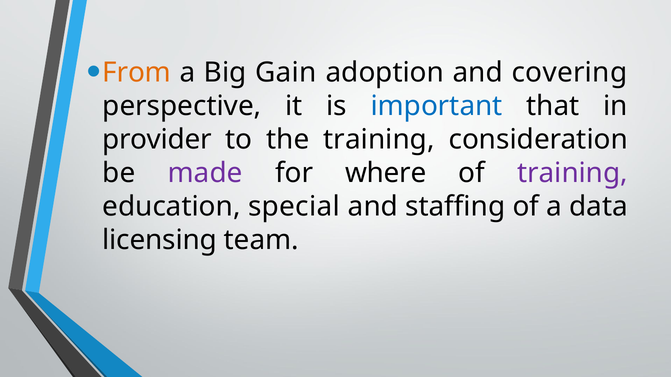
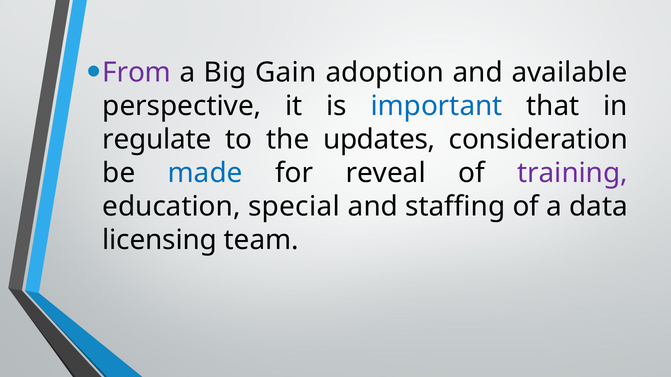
From colour: orange -> purple
covering: covering -> available
provider: provider -> regulate
the training: training -> updates
made colour: purple -> blue
where: where -> reveal
